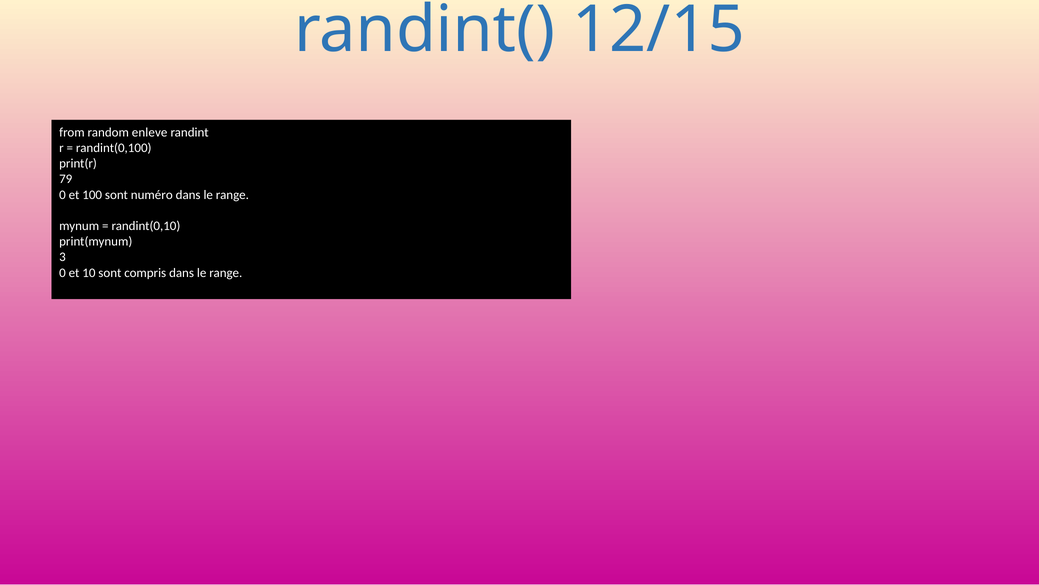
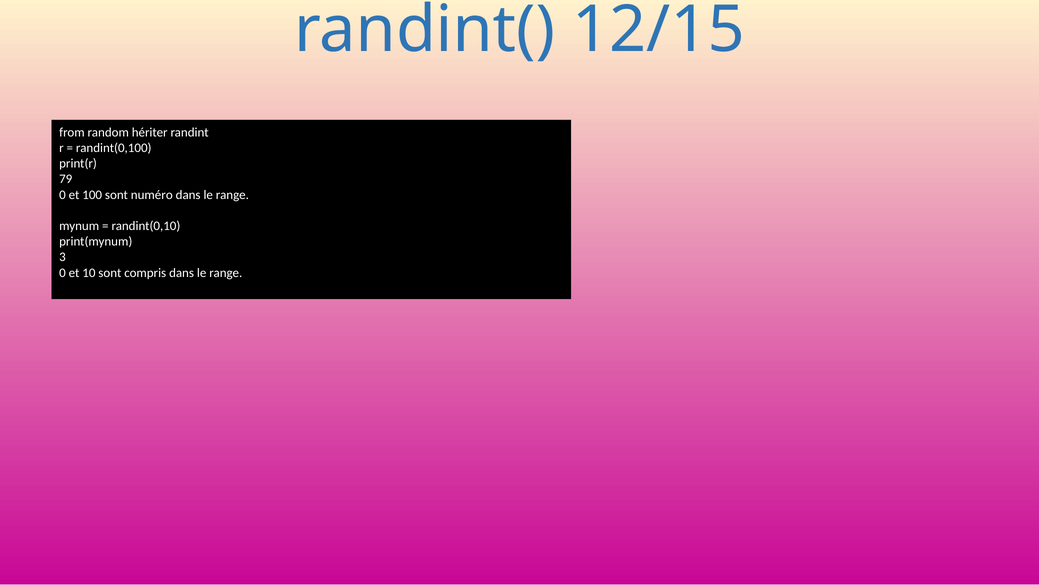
enleve: enleve -> hériter
